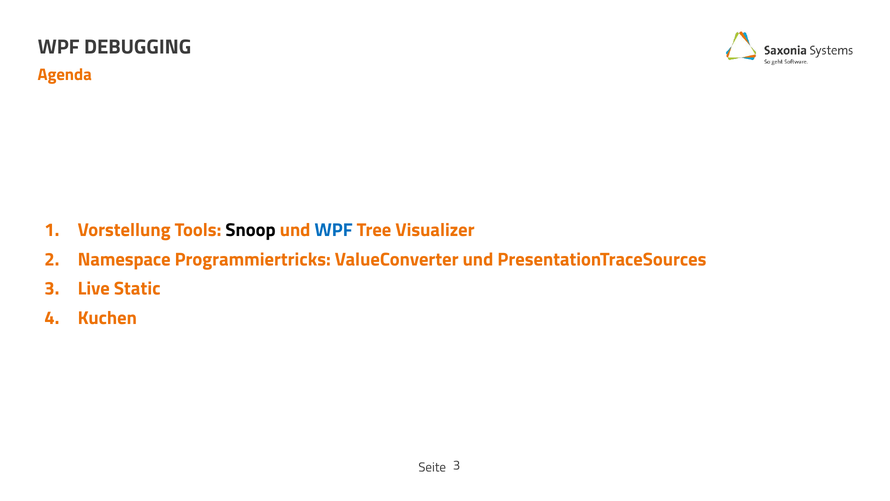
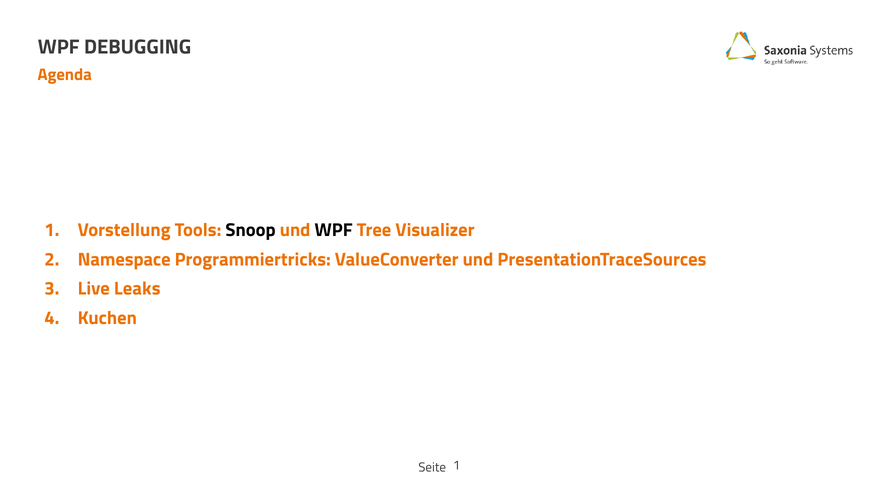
WPF at (334, 230) colour: blue -> black
Static: Static -> Leaks
3 at (457, 465): 3 -> 1
